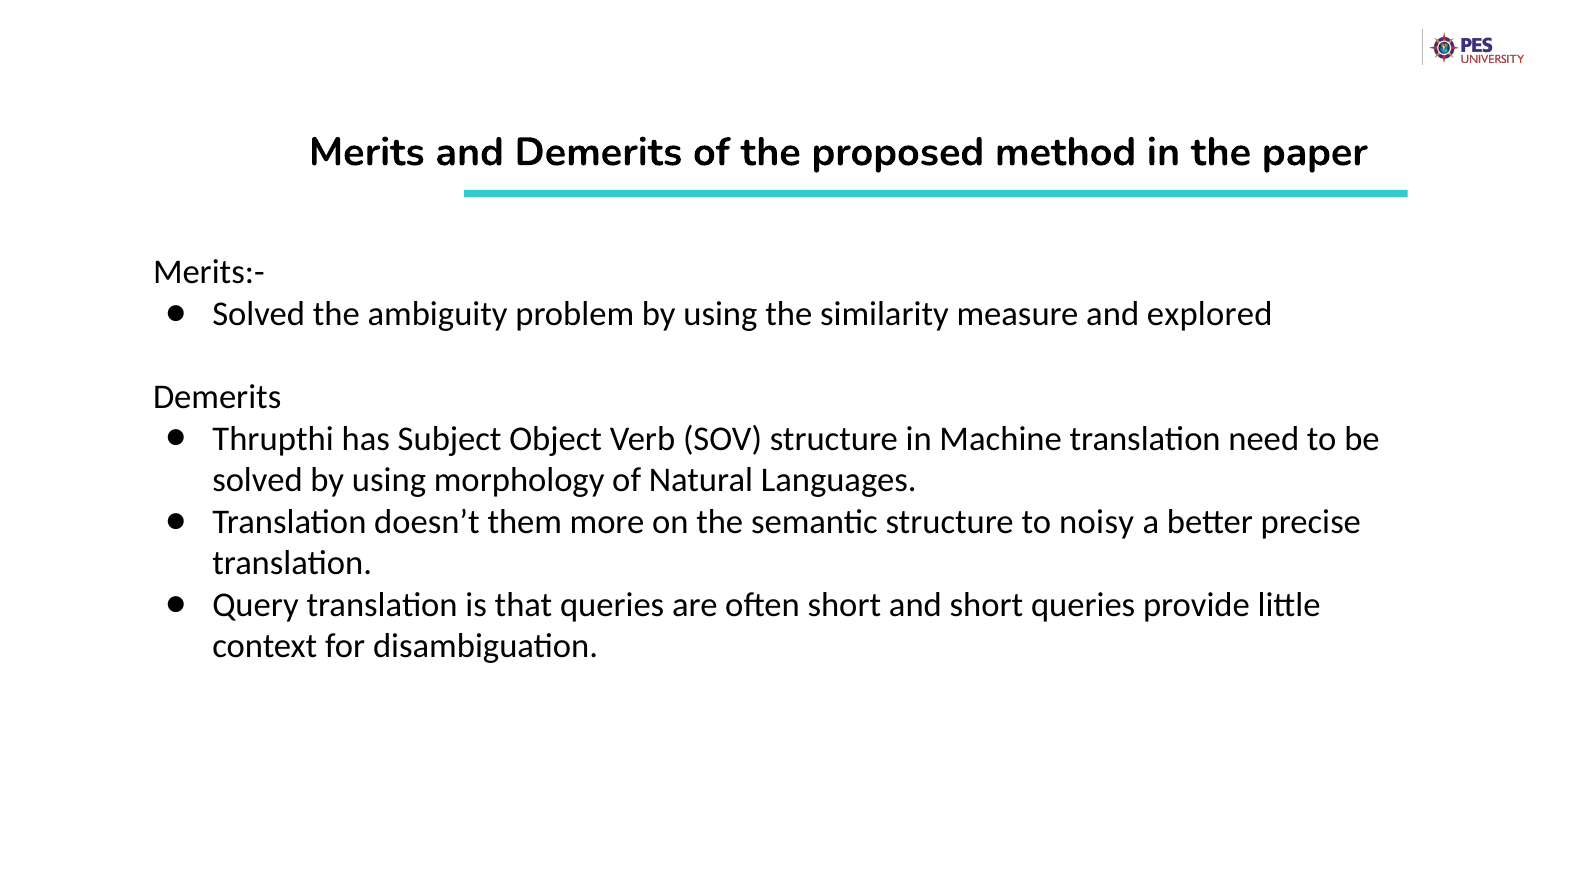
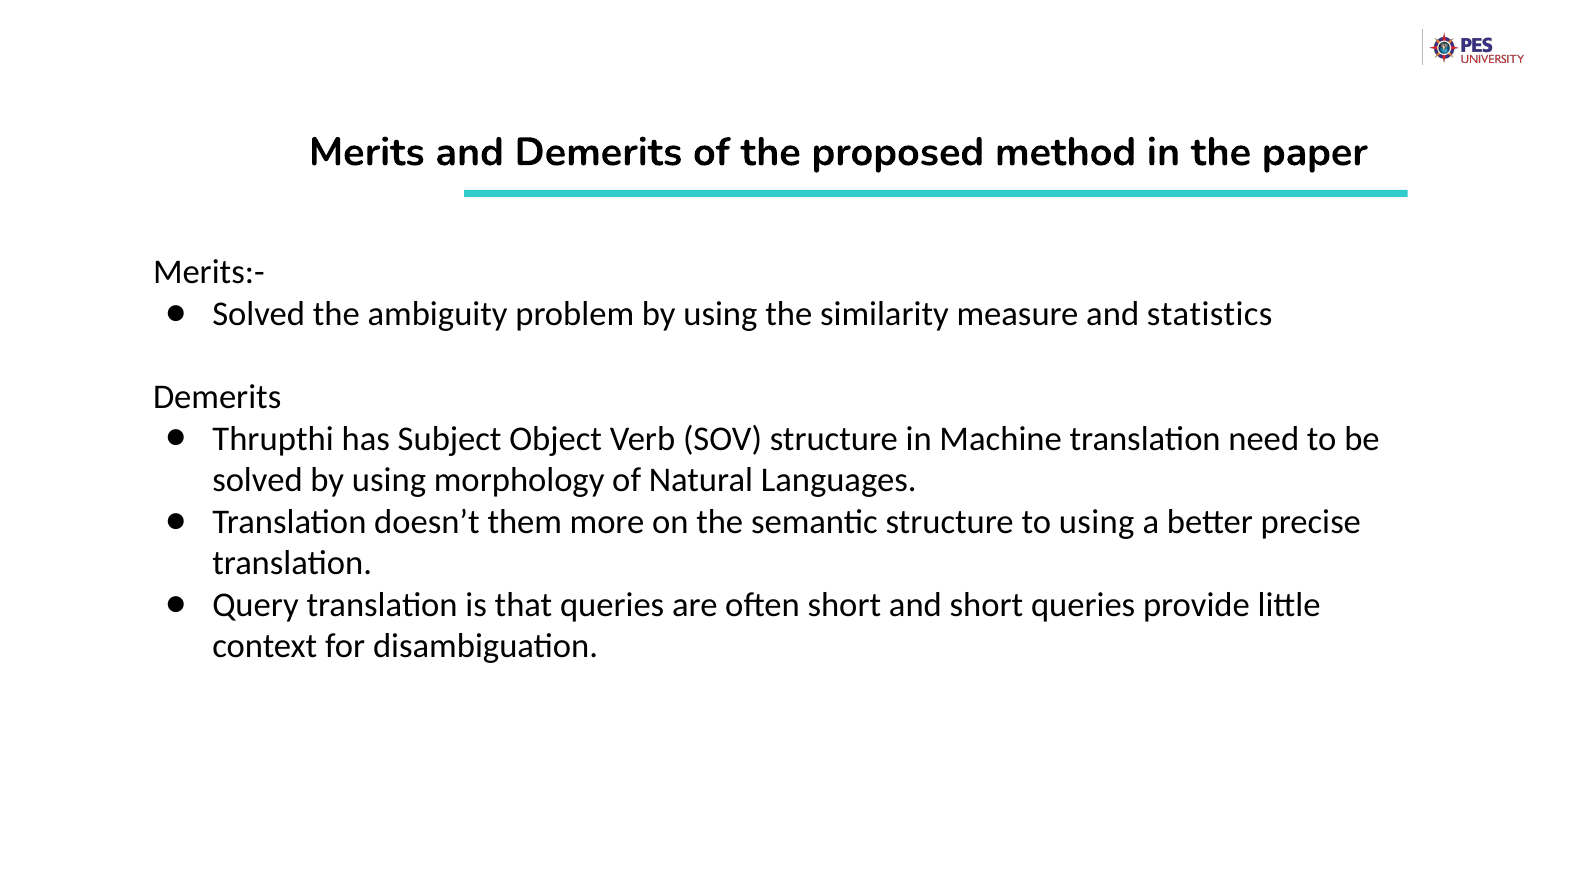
explored: explored -> statistics
to noisy: noisy -> using
